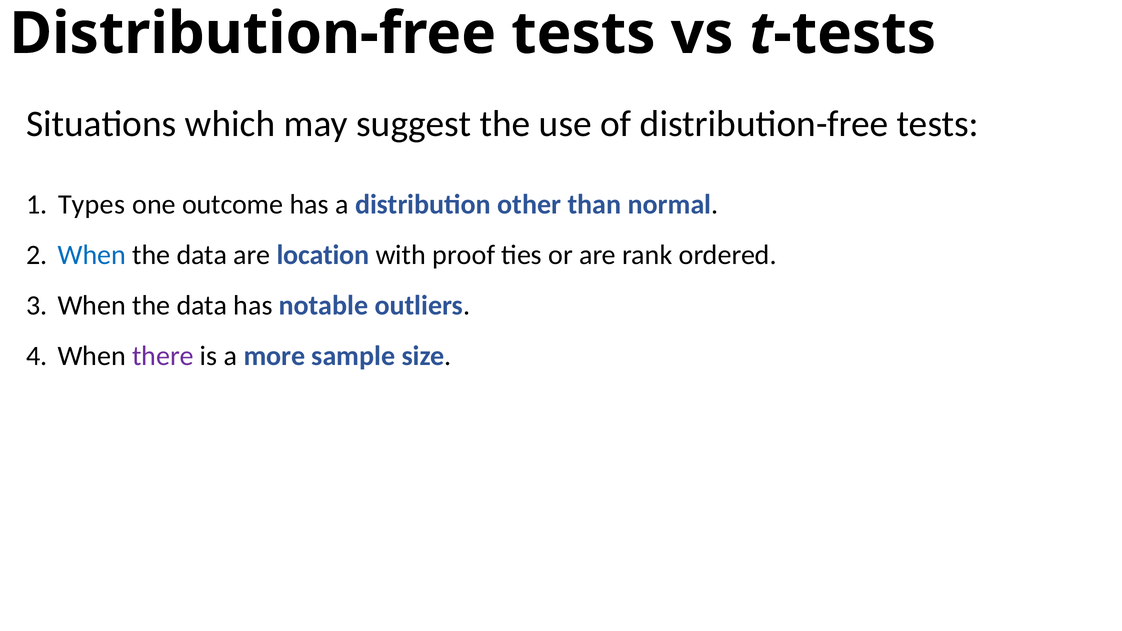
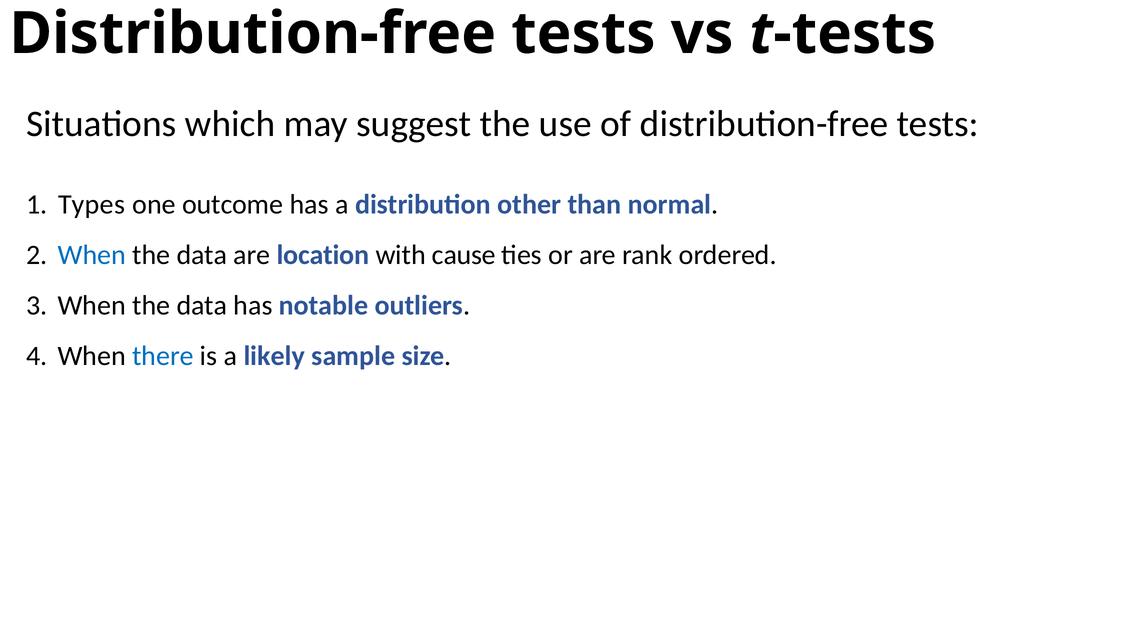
proof: proof -> cause
there colour: purple -> blue
more: more -> likely
